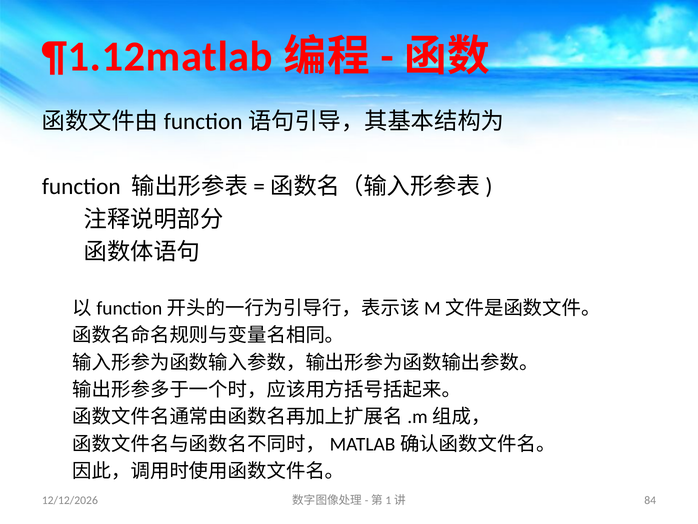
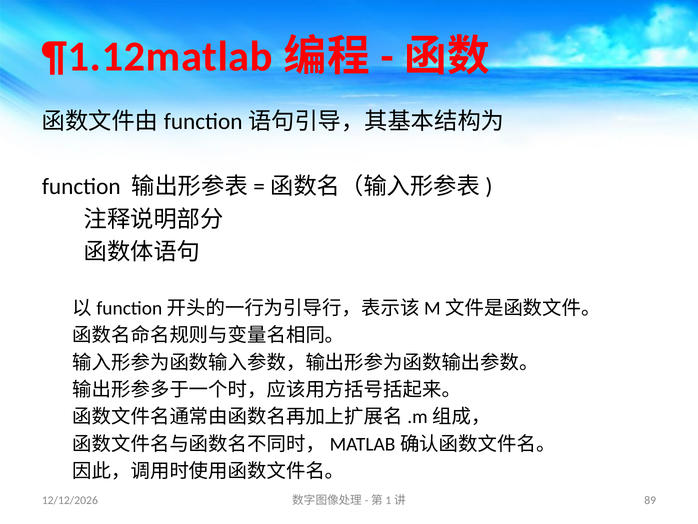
84: 84 -> 89
